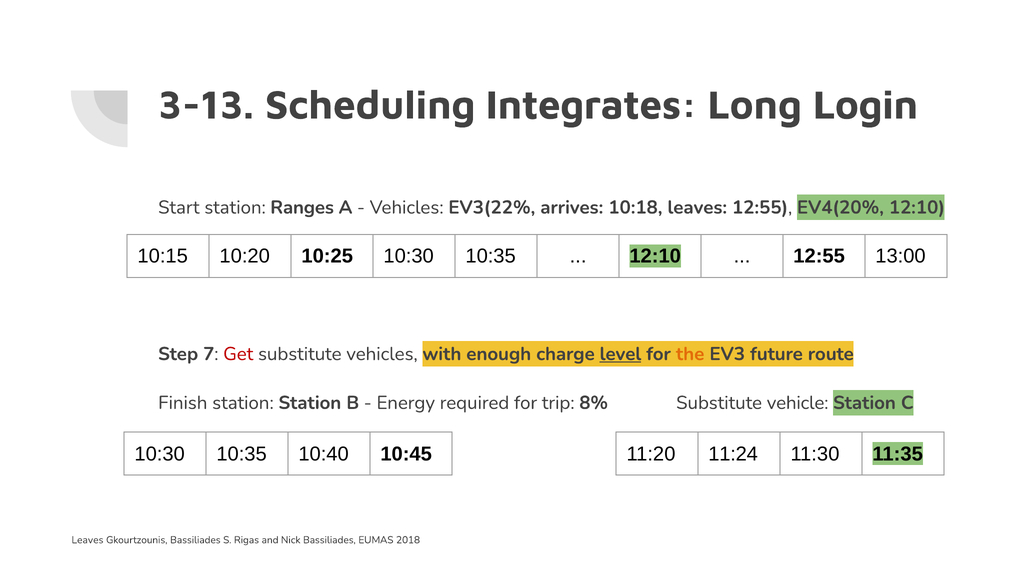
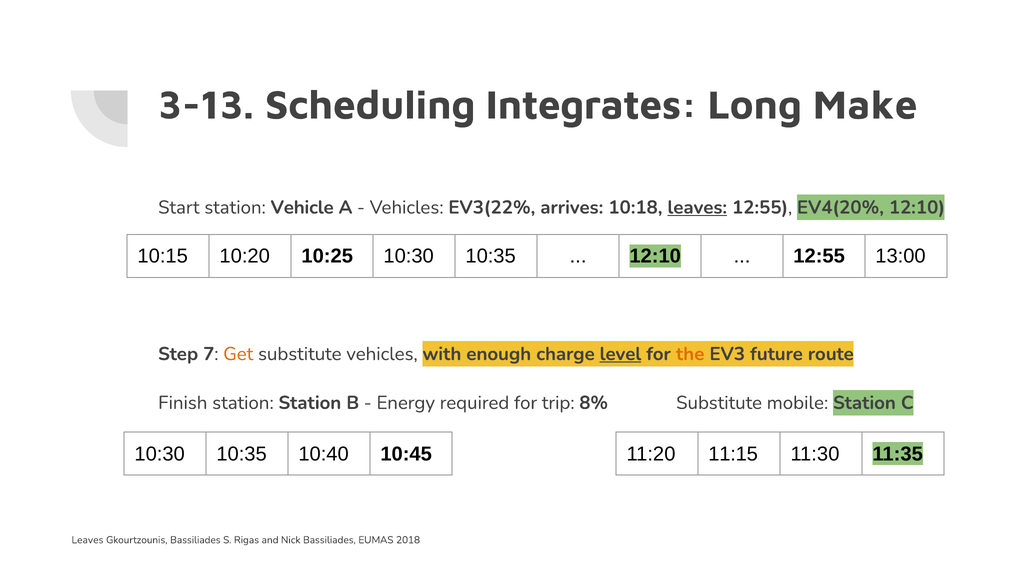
Login: Login -> Make
Ranges: Ranges -> Vehicle
leaves at (697, 207) underline: none -> present
Get colour: red -> orange
vehicle: vehicle -> mobile
11:24: 11:24 -> 11:15
